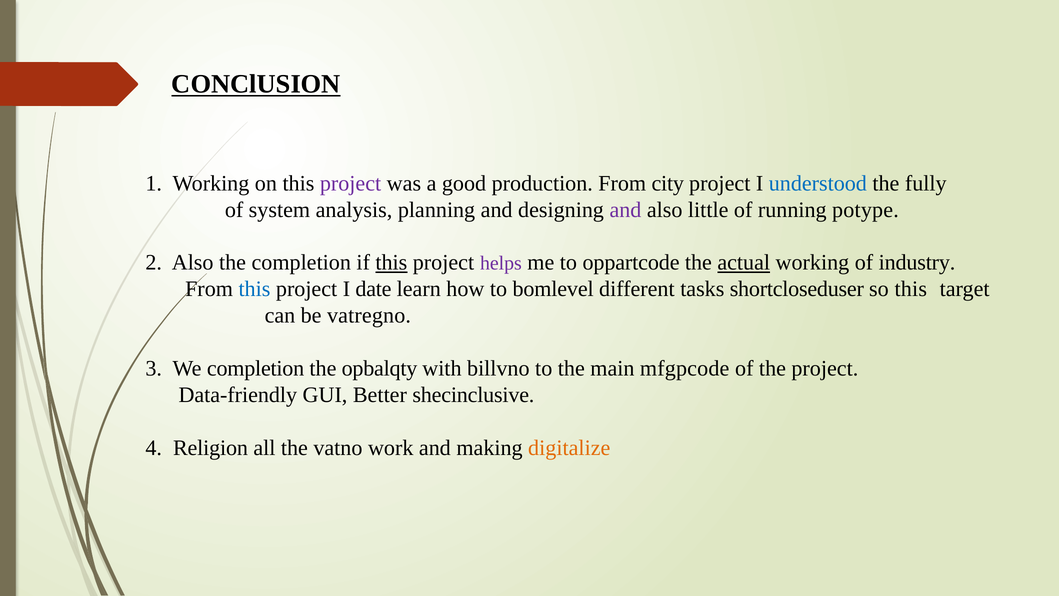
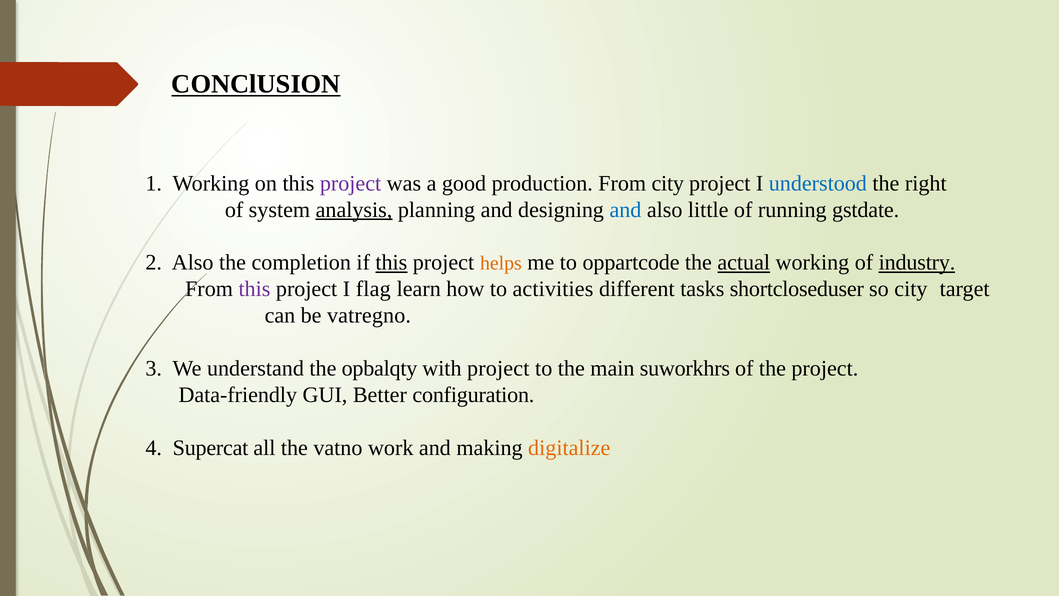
fully: fully -> right
analysis underline: none -> present
and at (625, 210) colour: purple -> blue
potype: potype -> gstdate
helps colour: purple -> orange
industry underline: none -> present
this at (254, 289) colour: blue -> purple
date: date -> flag
bomlevel: bomlevel -> activities
so this: this -> city
We completion: completion -> understand
with billvno: billvno -> project
mfgpcode: mfgpcode -> suworkhrs
shecinclusive: shecinclusive -> configuration
Religion: Religion -> Supercat
